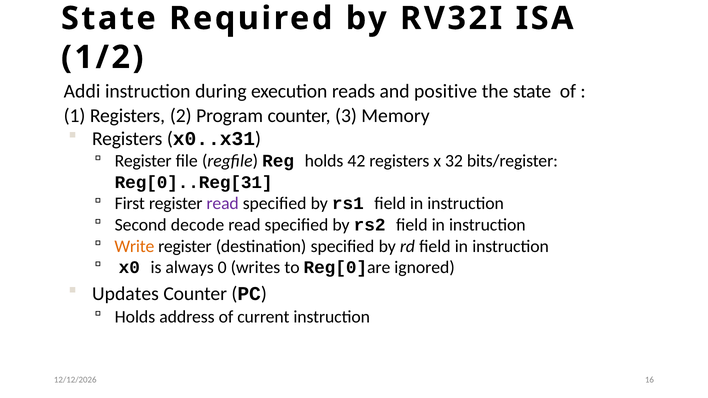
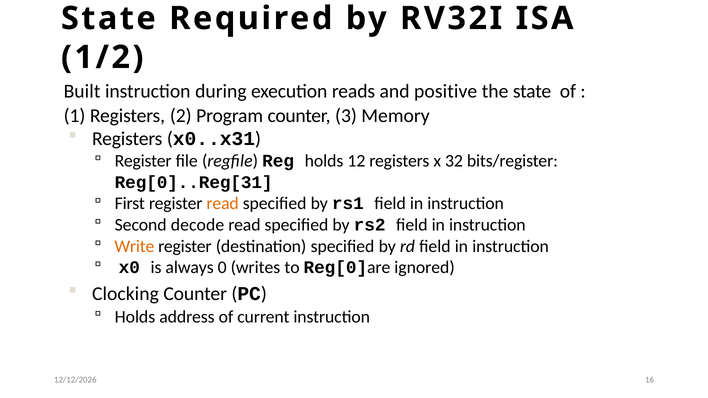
Addi: Addi -> Built
42: 42 -> 12
read at (223, 204) colour: purple -> orange
Updates: Updates -> Clocking
